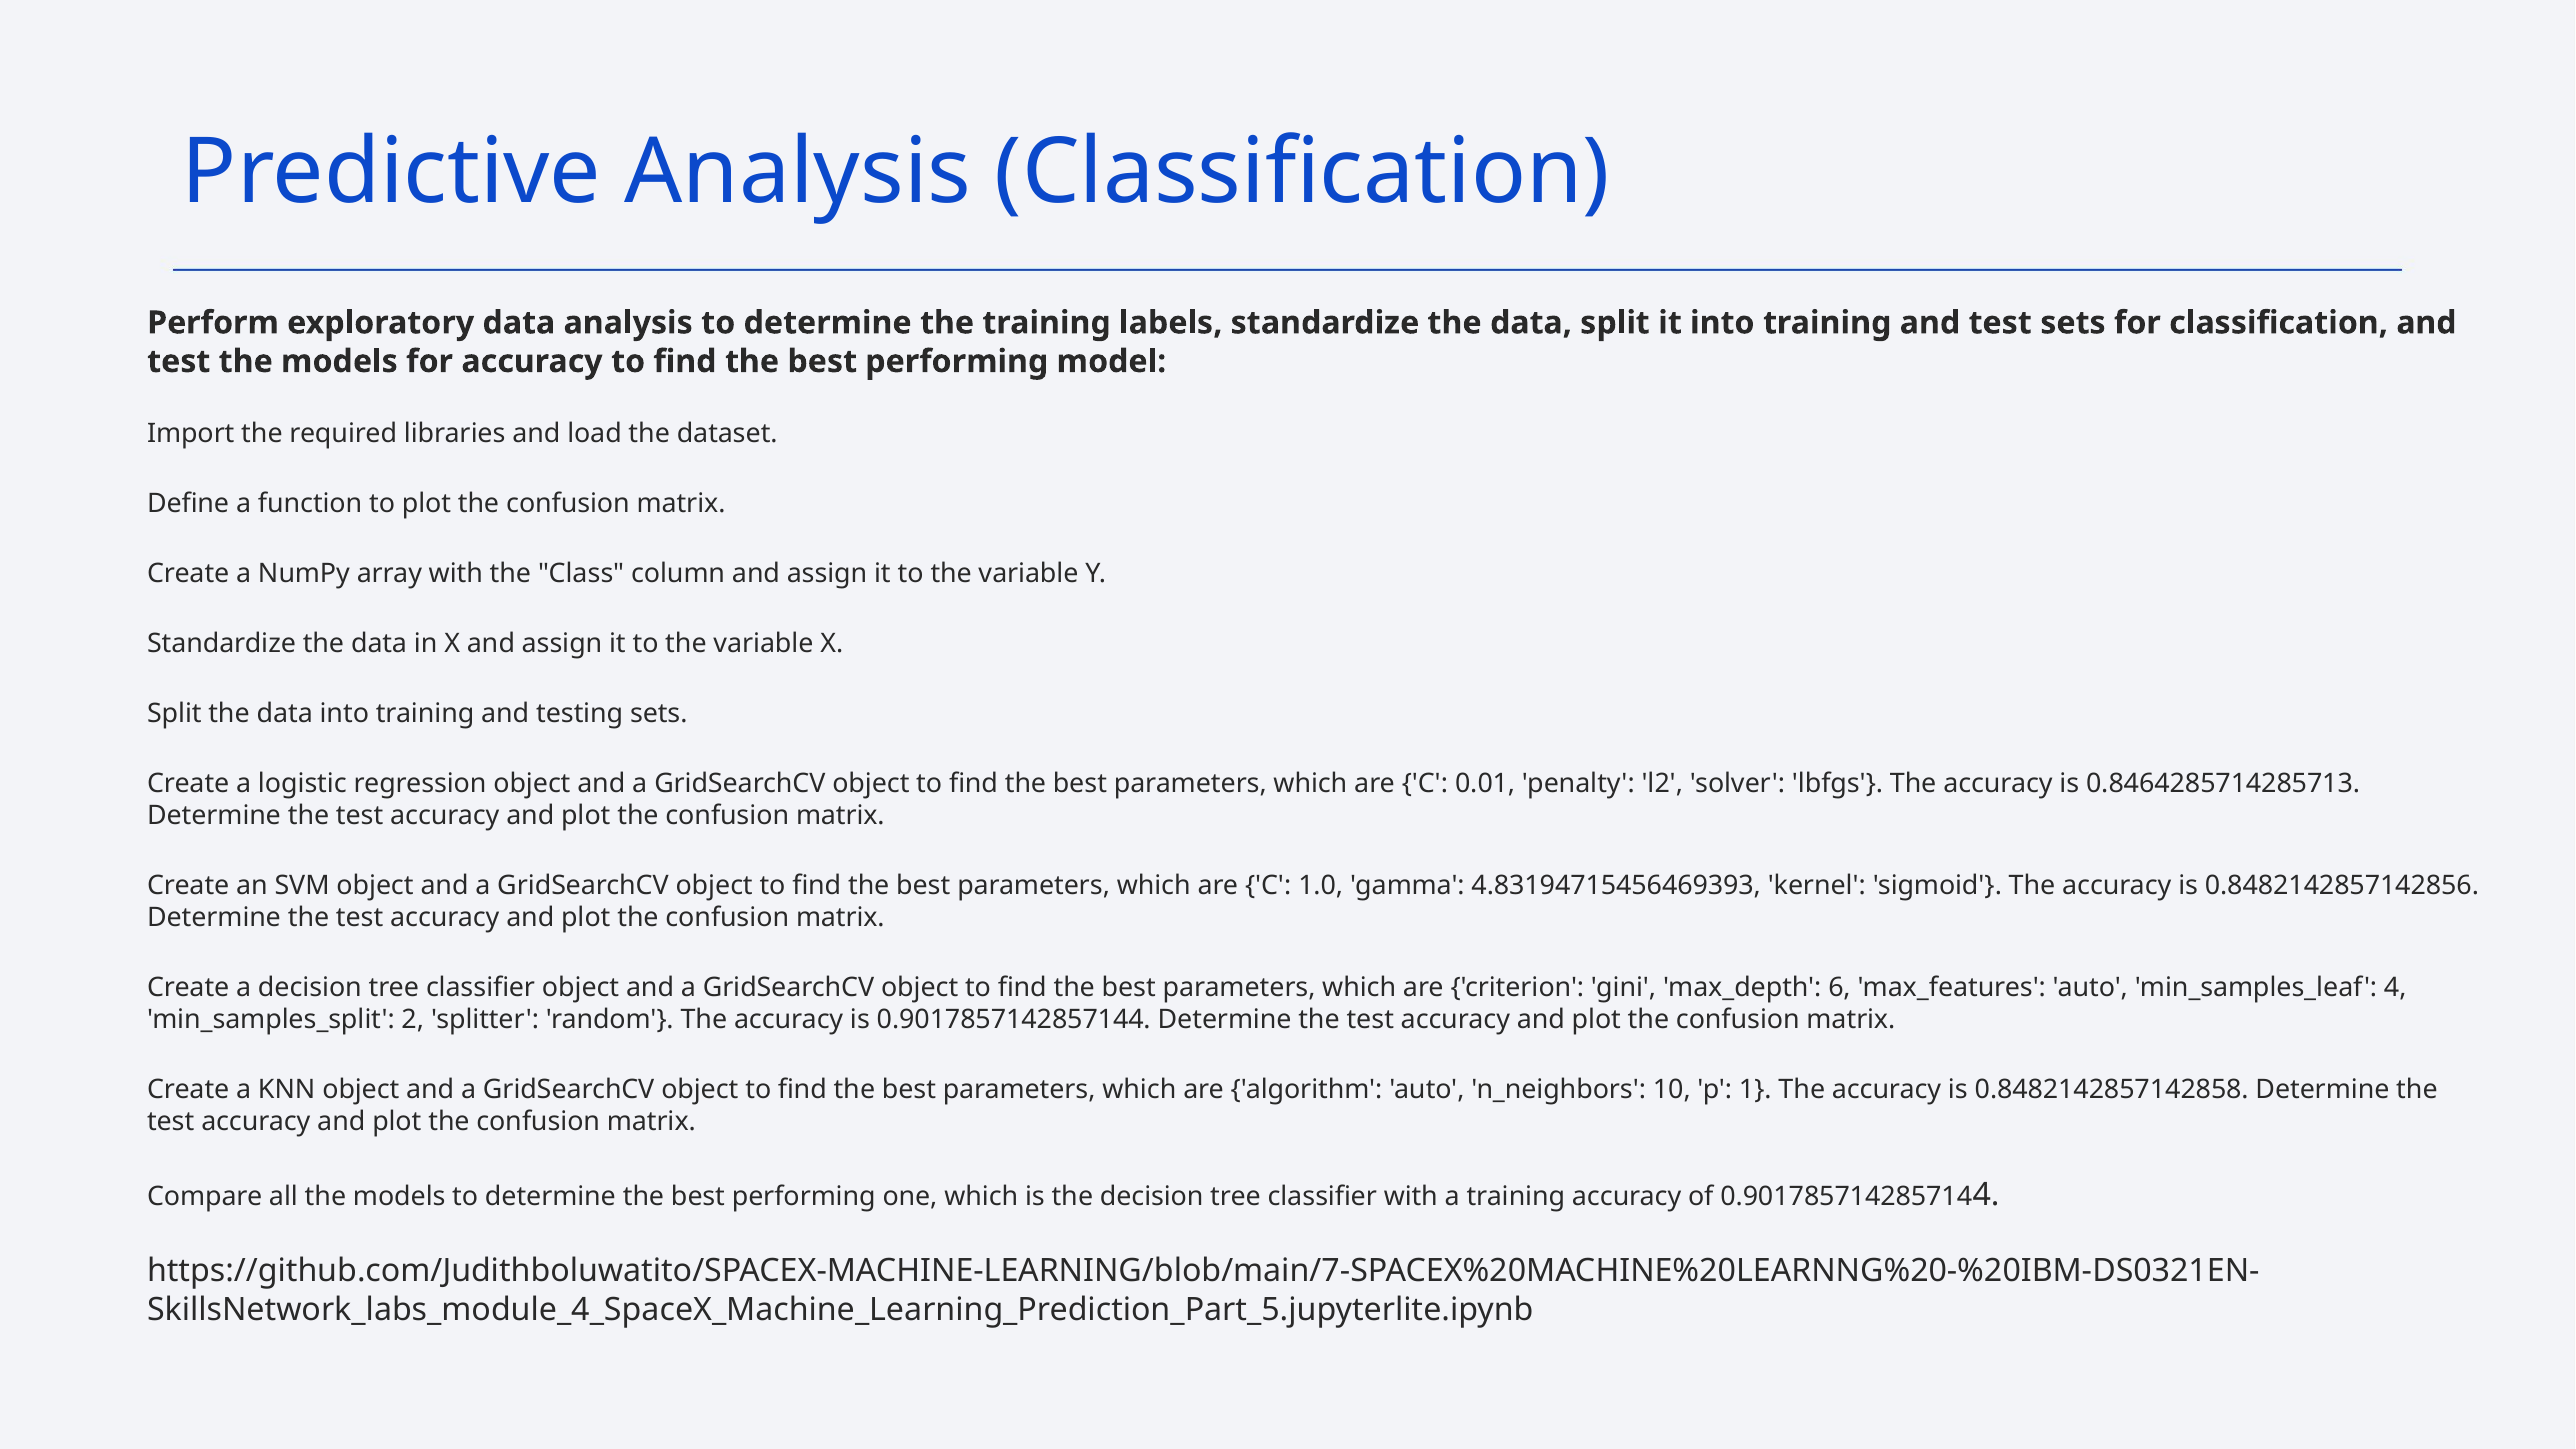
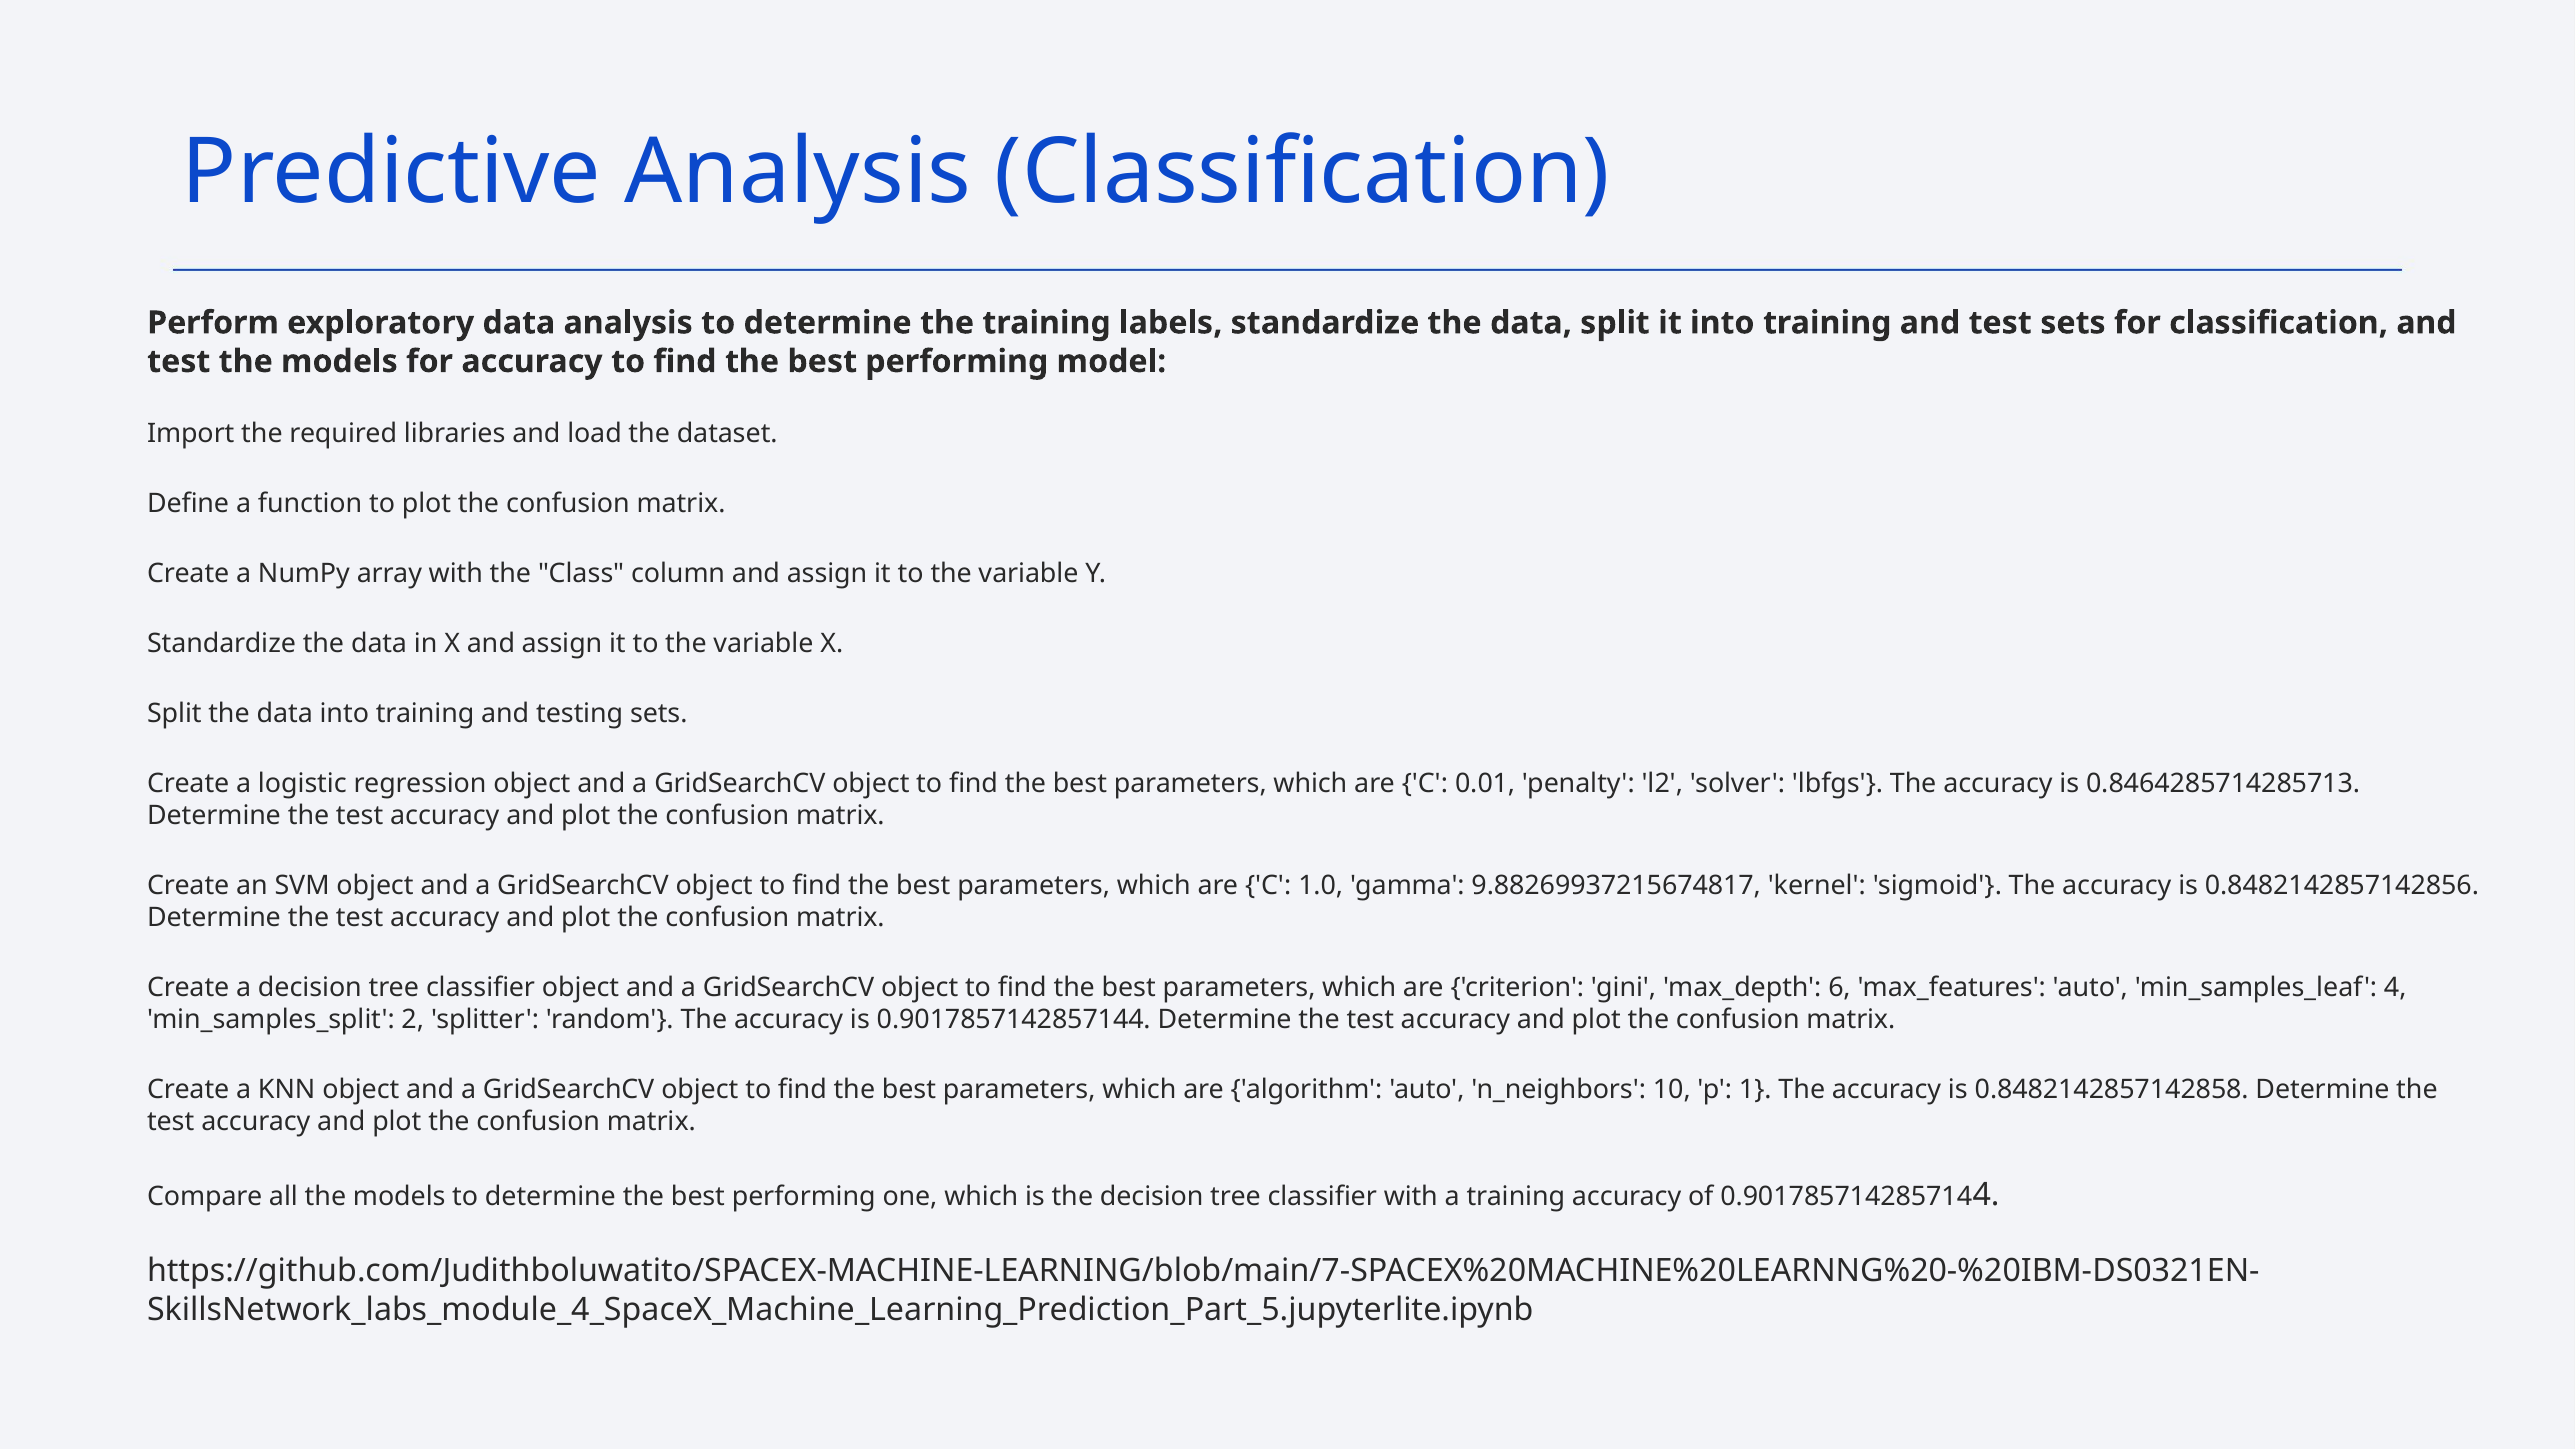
4.83194715456469393: 4.83194715456469393 -> 9.88269937215674817
